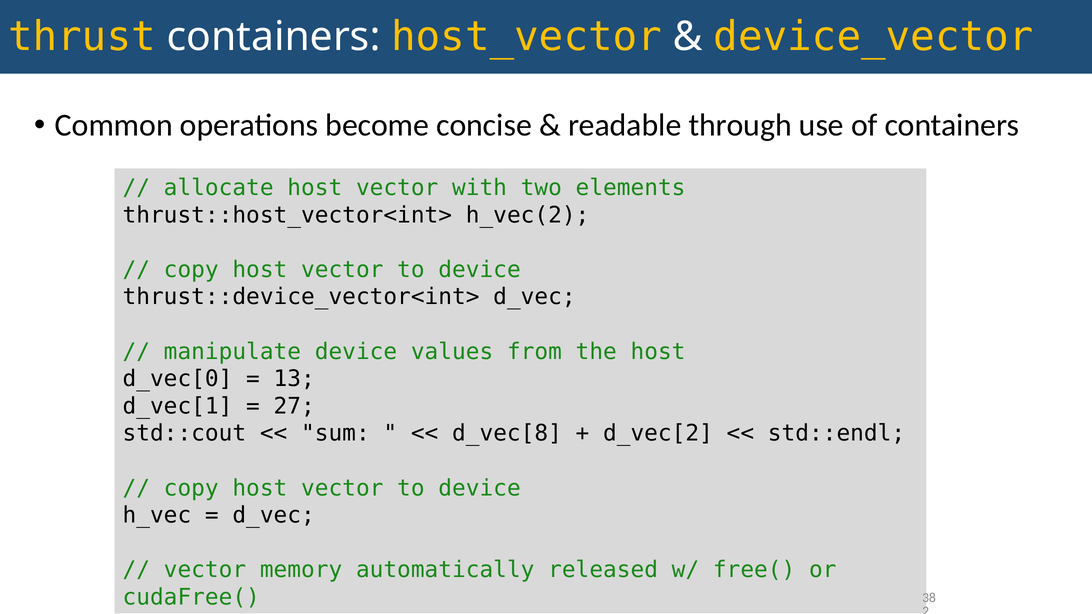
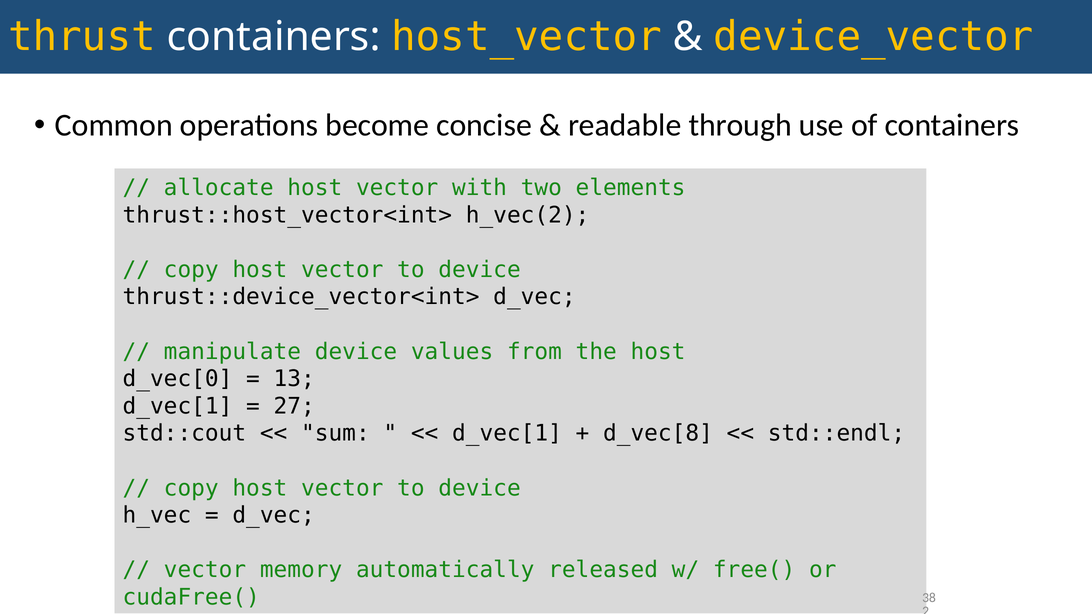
d_vec[8 at (507, 434): d_vec[8 -> d_vec[1
d_vec[2: d_vec[2 -> d_vec[8
